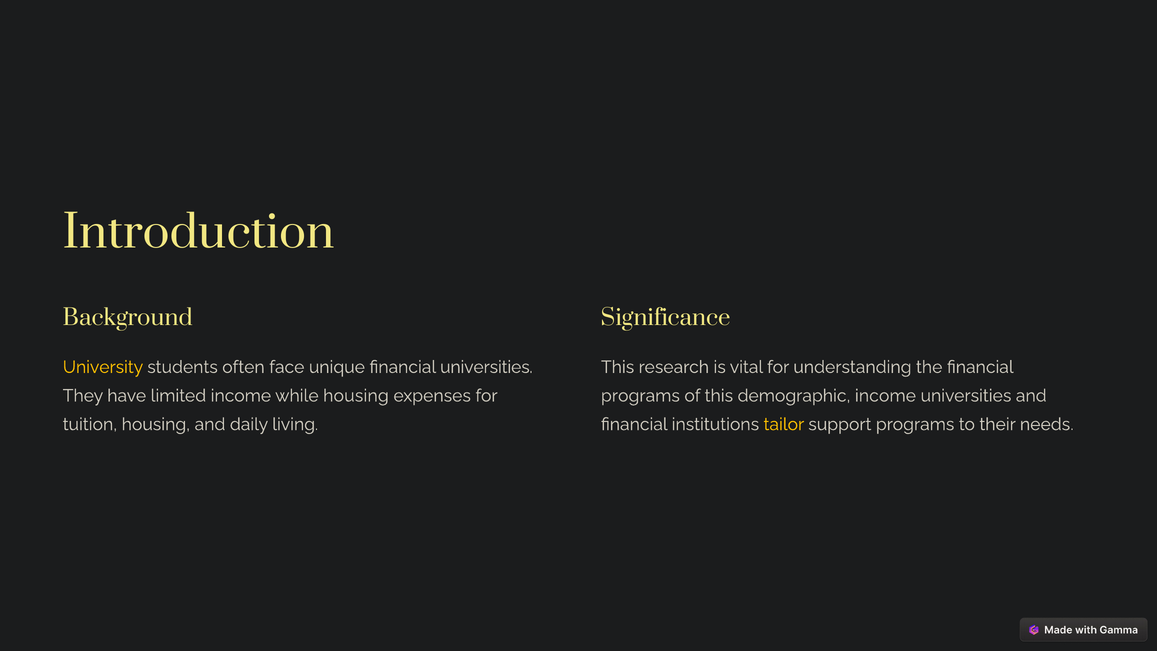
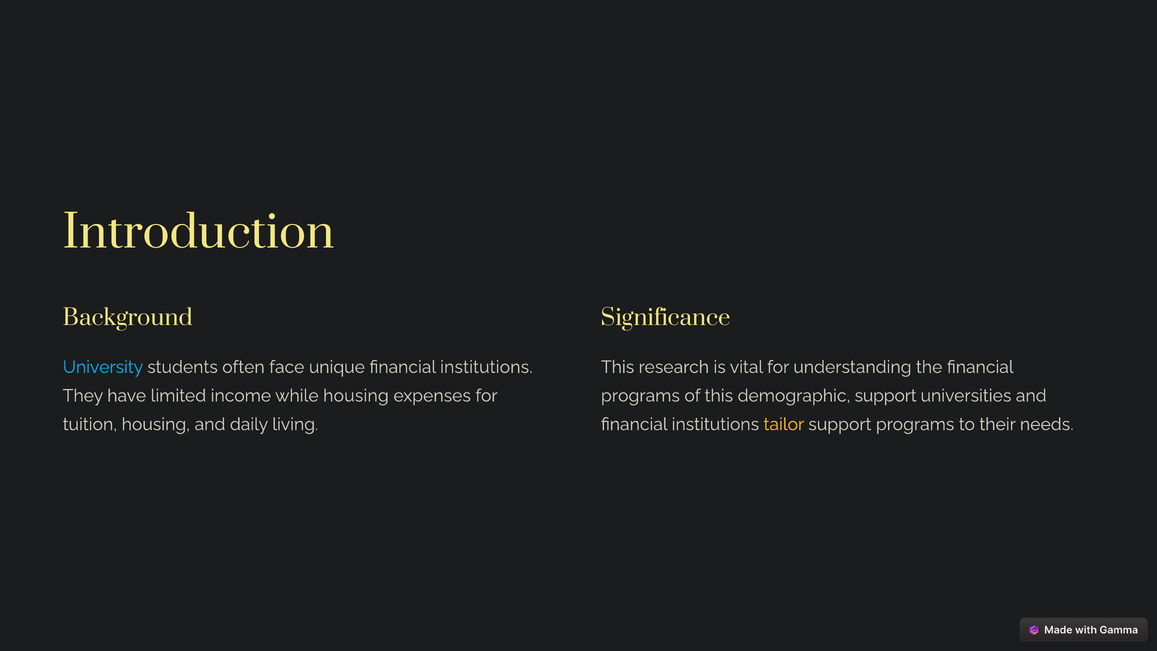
University colour: yellow -> light blue
unique financial universities: universities -> institutions
demographic income: income -> support
